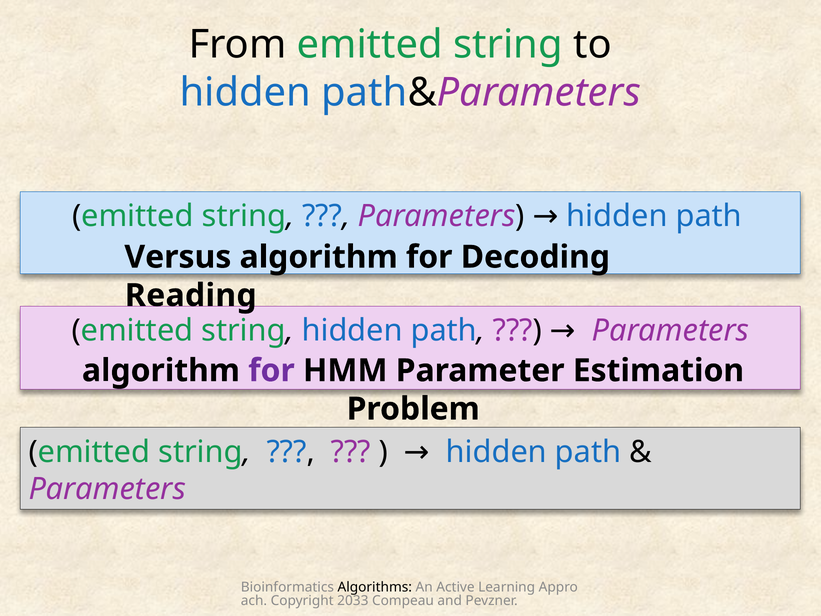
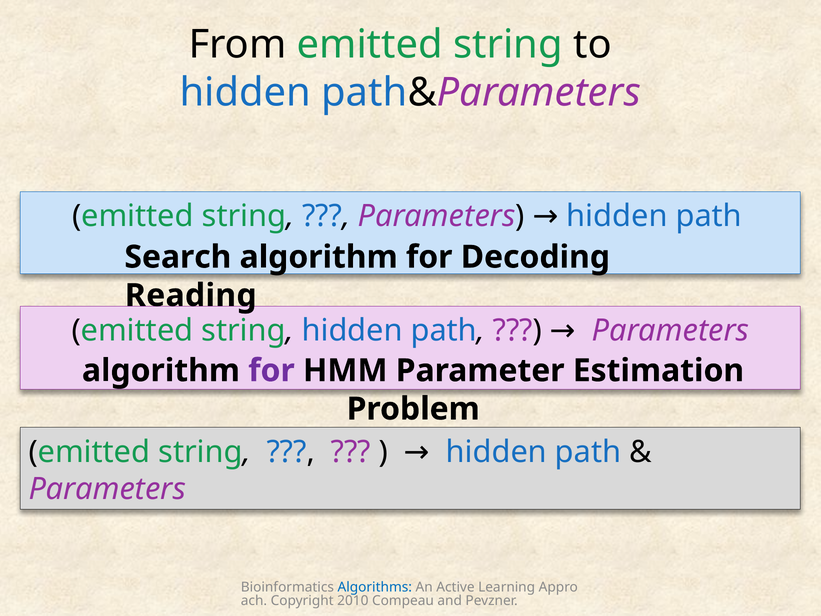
Versus: Versus -> Search
Algorithms colour: black -> blue
2033: 2033 -> 2010
